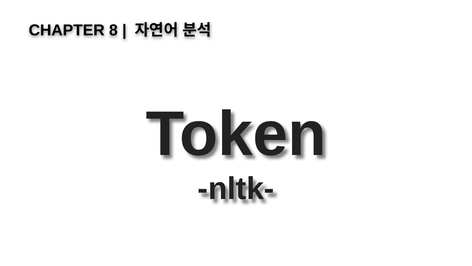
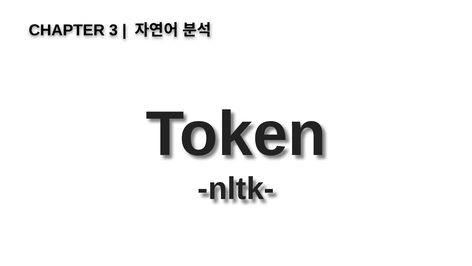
8: 8 -> 3
